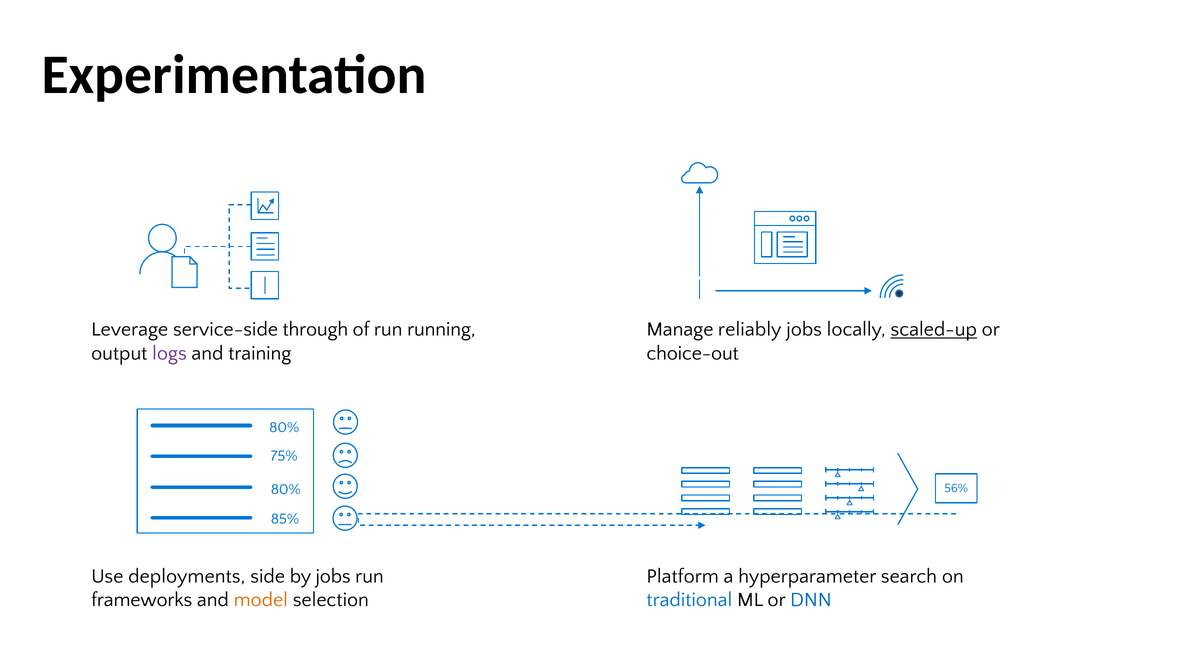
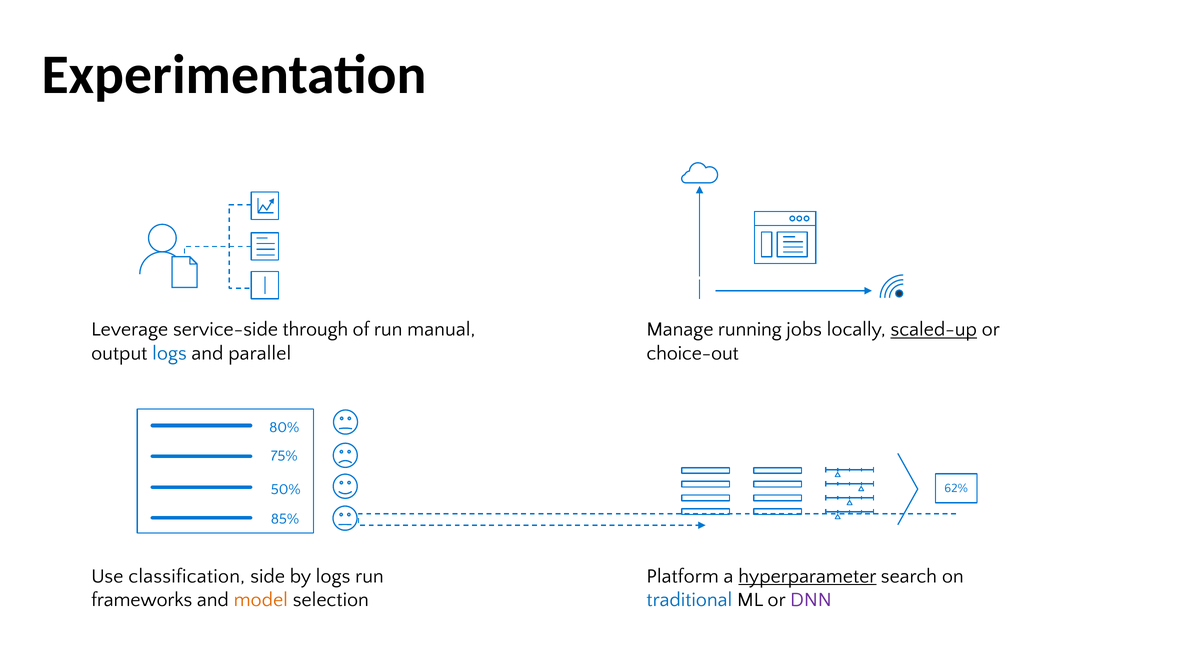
running: running -> manual
reliably: reliably -> running
logs at (169, 353) colour: purple -> blue
training: training -> parallel
56%: 56% -> 62%
80% at (286, 489): 80% -> 50%
deployments: deployments -> classification
by jobs: jobs -> logs
hyperparameter underline: none -> present
DNN colour: blue -> purple
